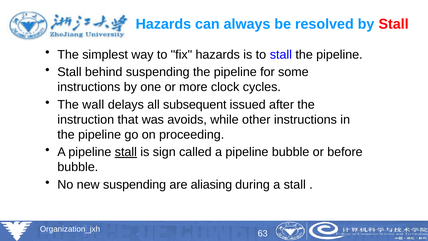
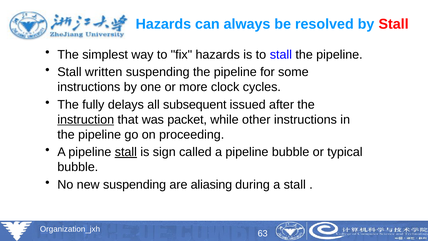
behind: behind -> written
wall: wall -> fully
instruction underline: none -> present
avoids: avoids -> packet
before: before -> typical
